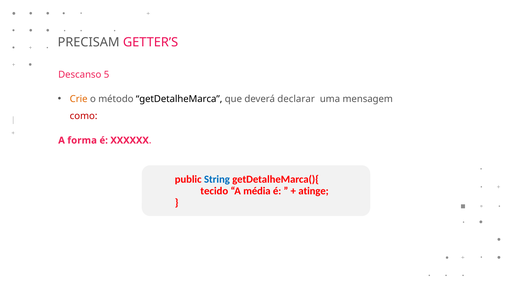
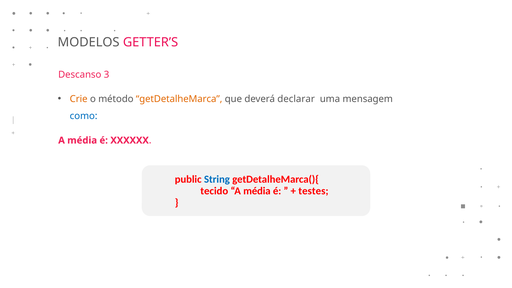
PRECISAM: PRECISAM -> MODELOS
5: 5 -> 3
getDetalheMarca colour: black -> orange
como colour: red -> blue
forma at (82, 141): forma -> média
atinge: atinge -> testes
